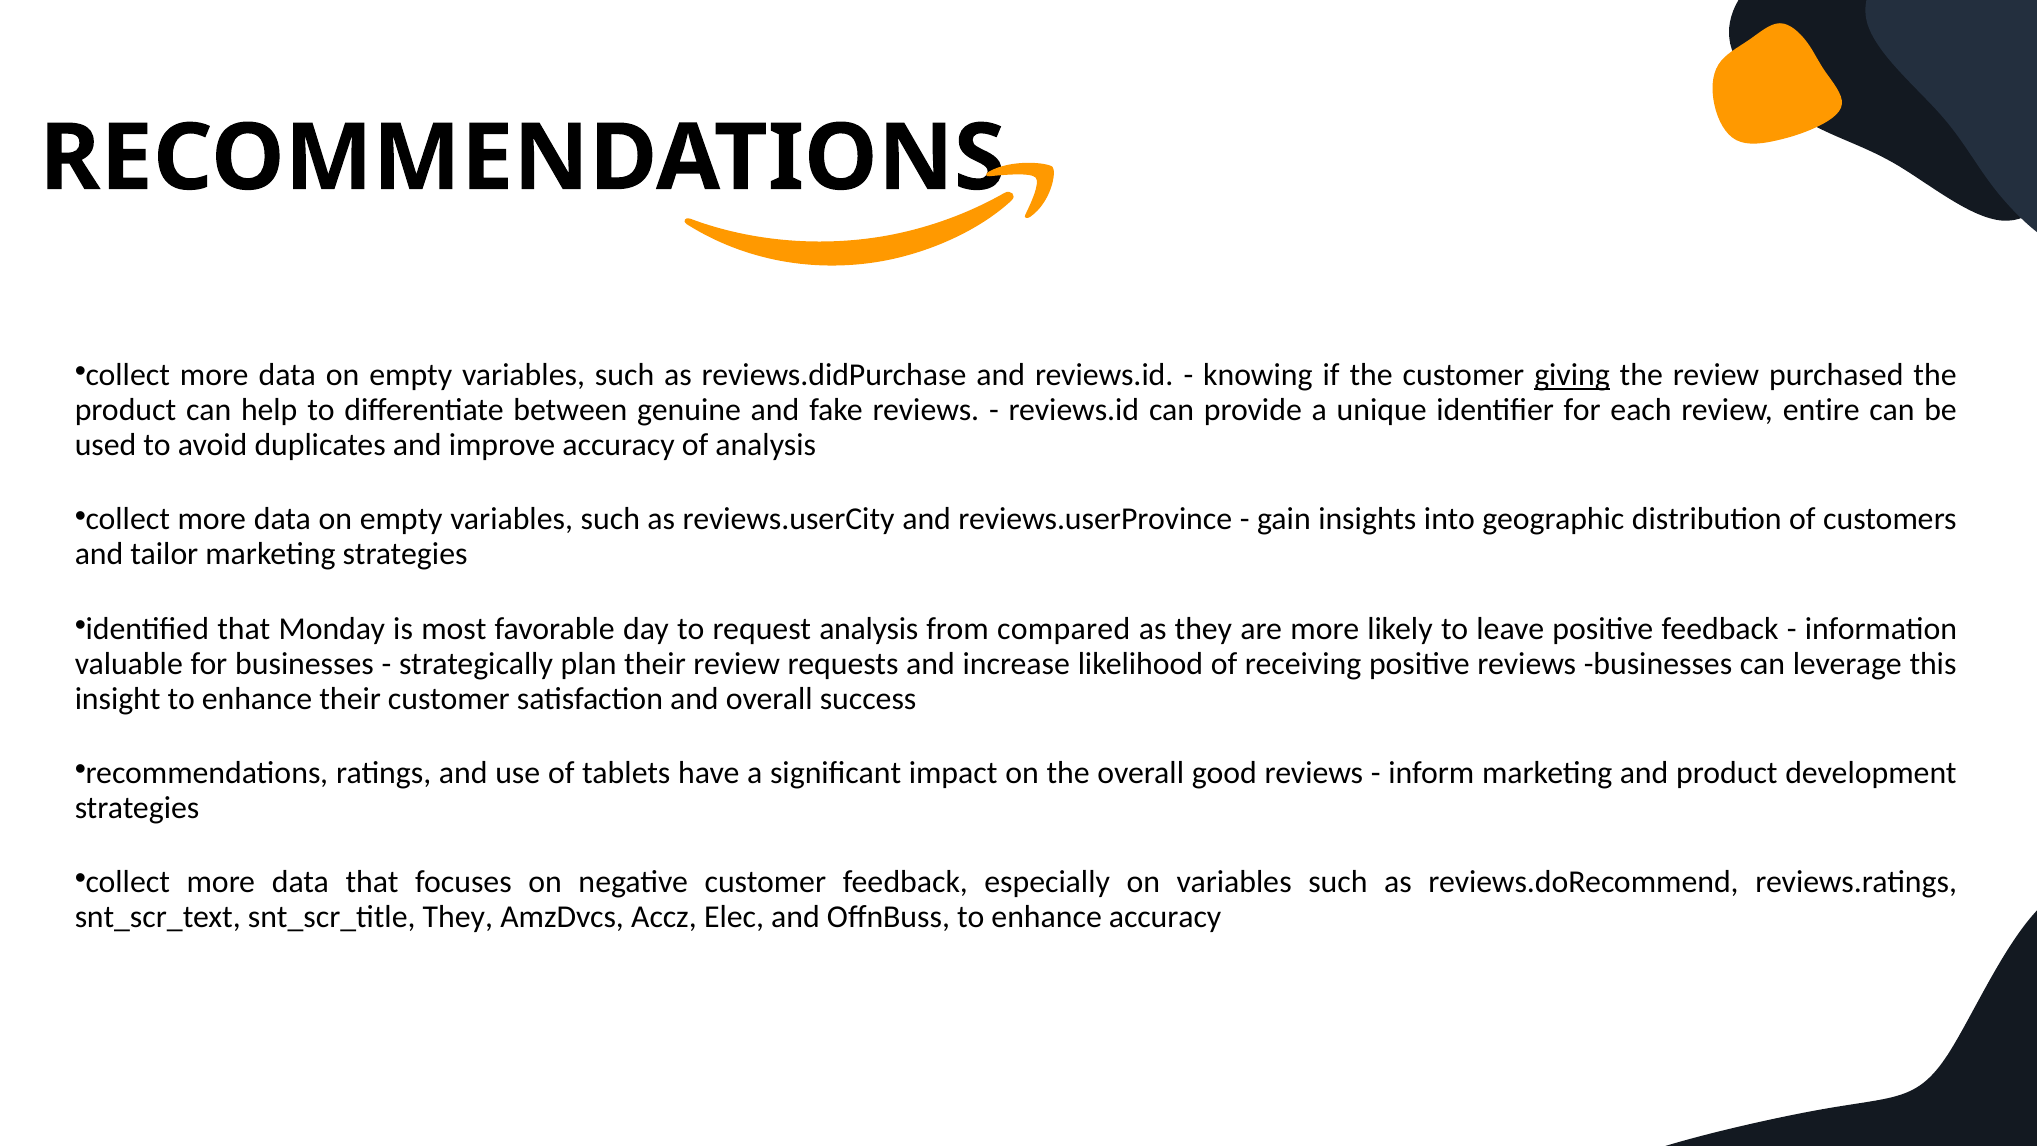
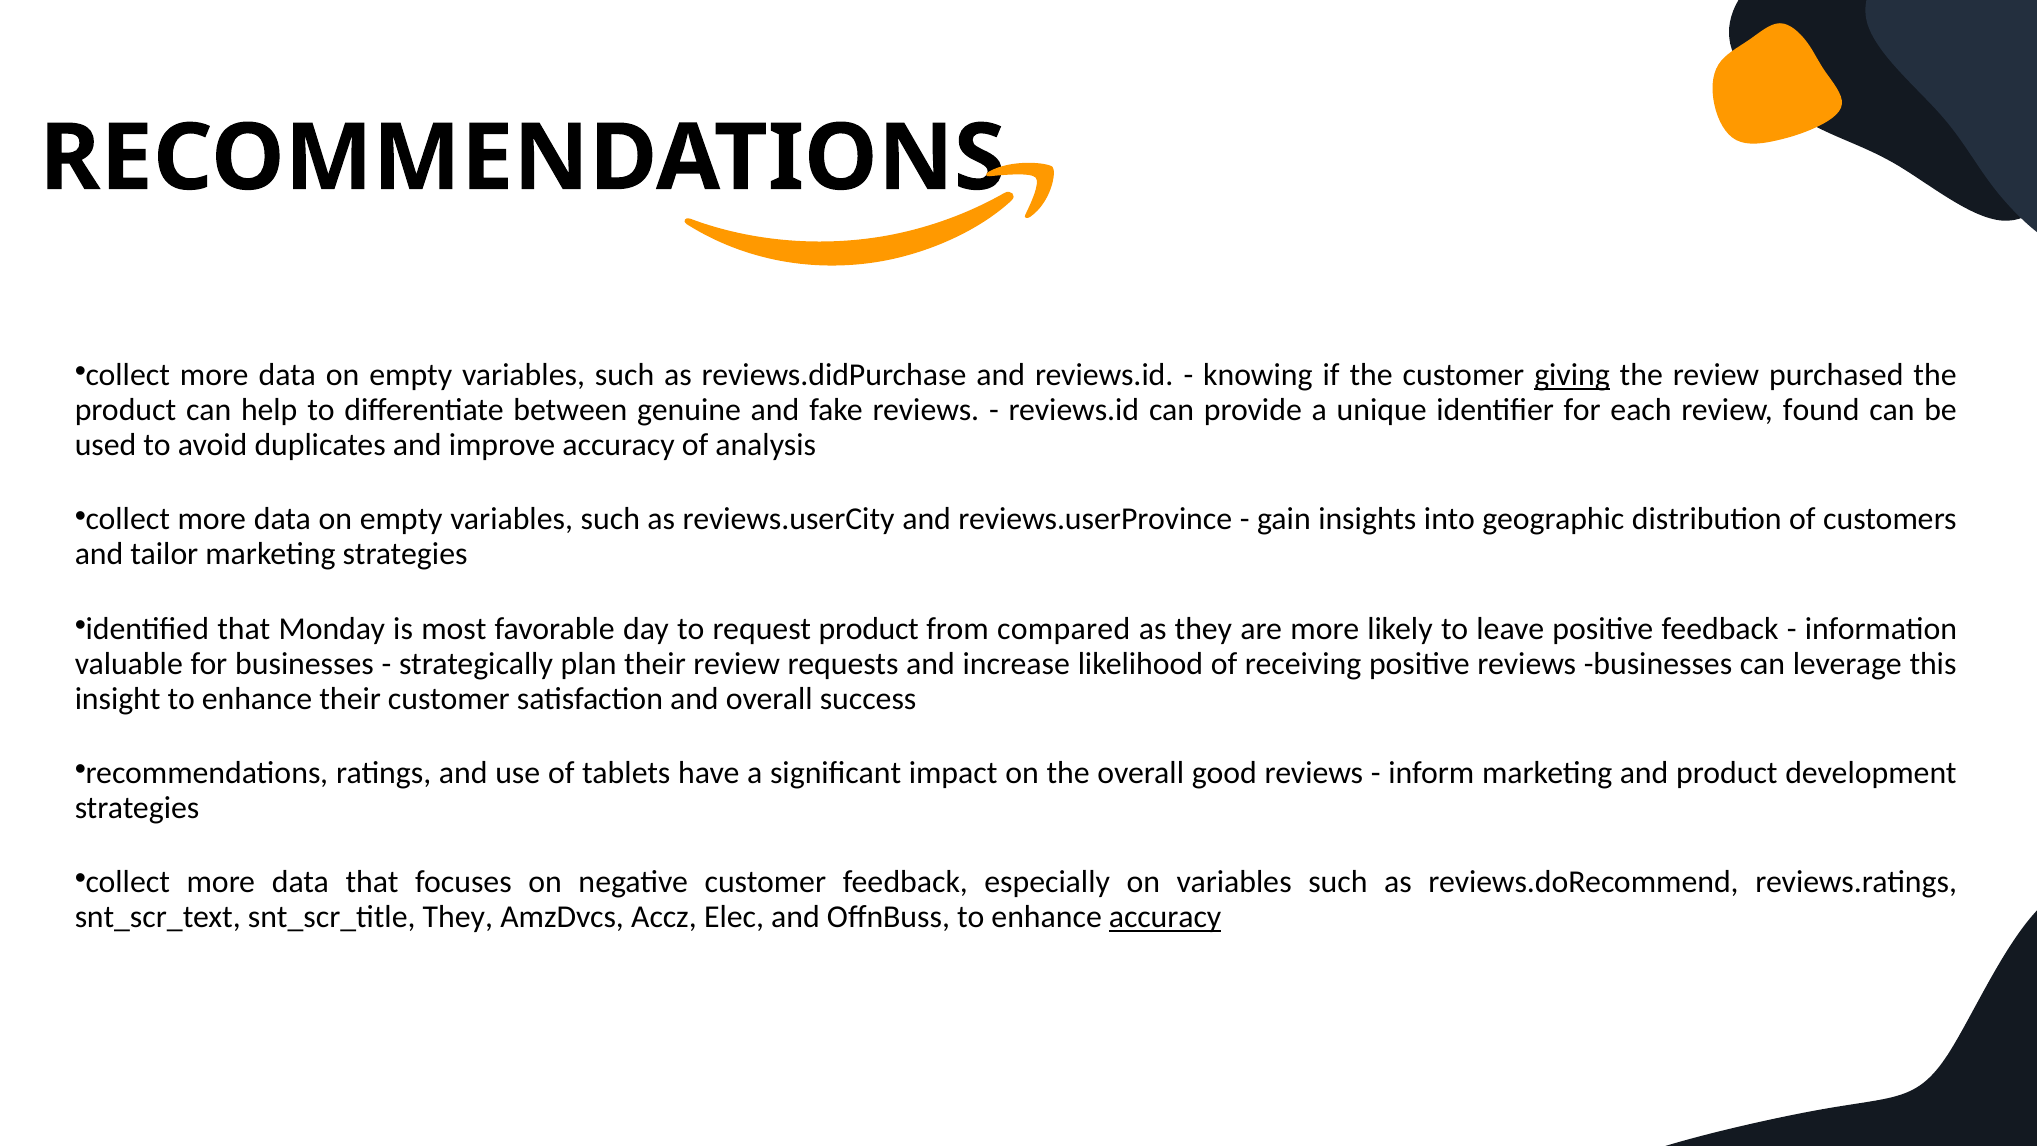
entire: entire -> found
request analysis: analysis -> product
accuracy at (1165, 917) underline: none -> present
